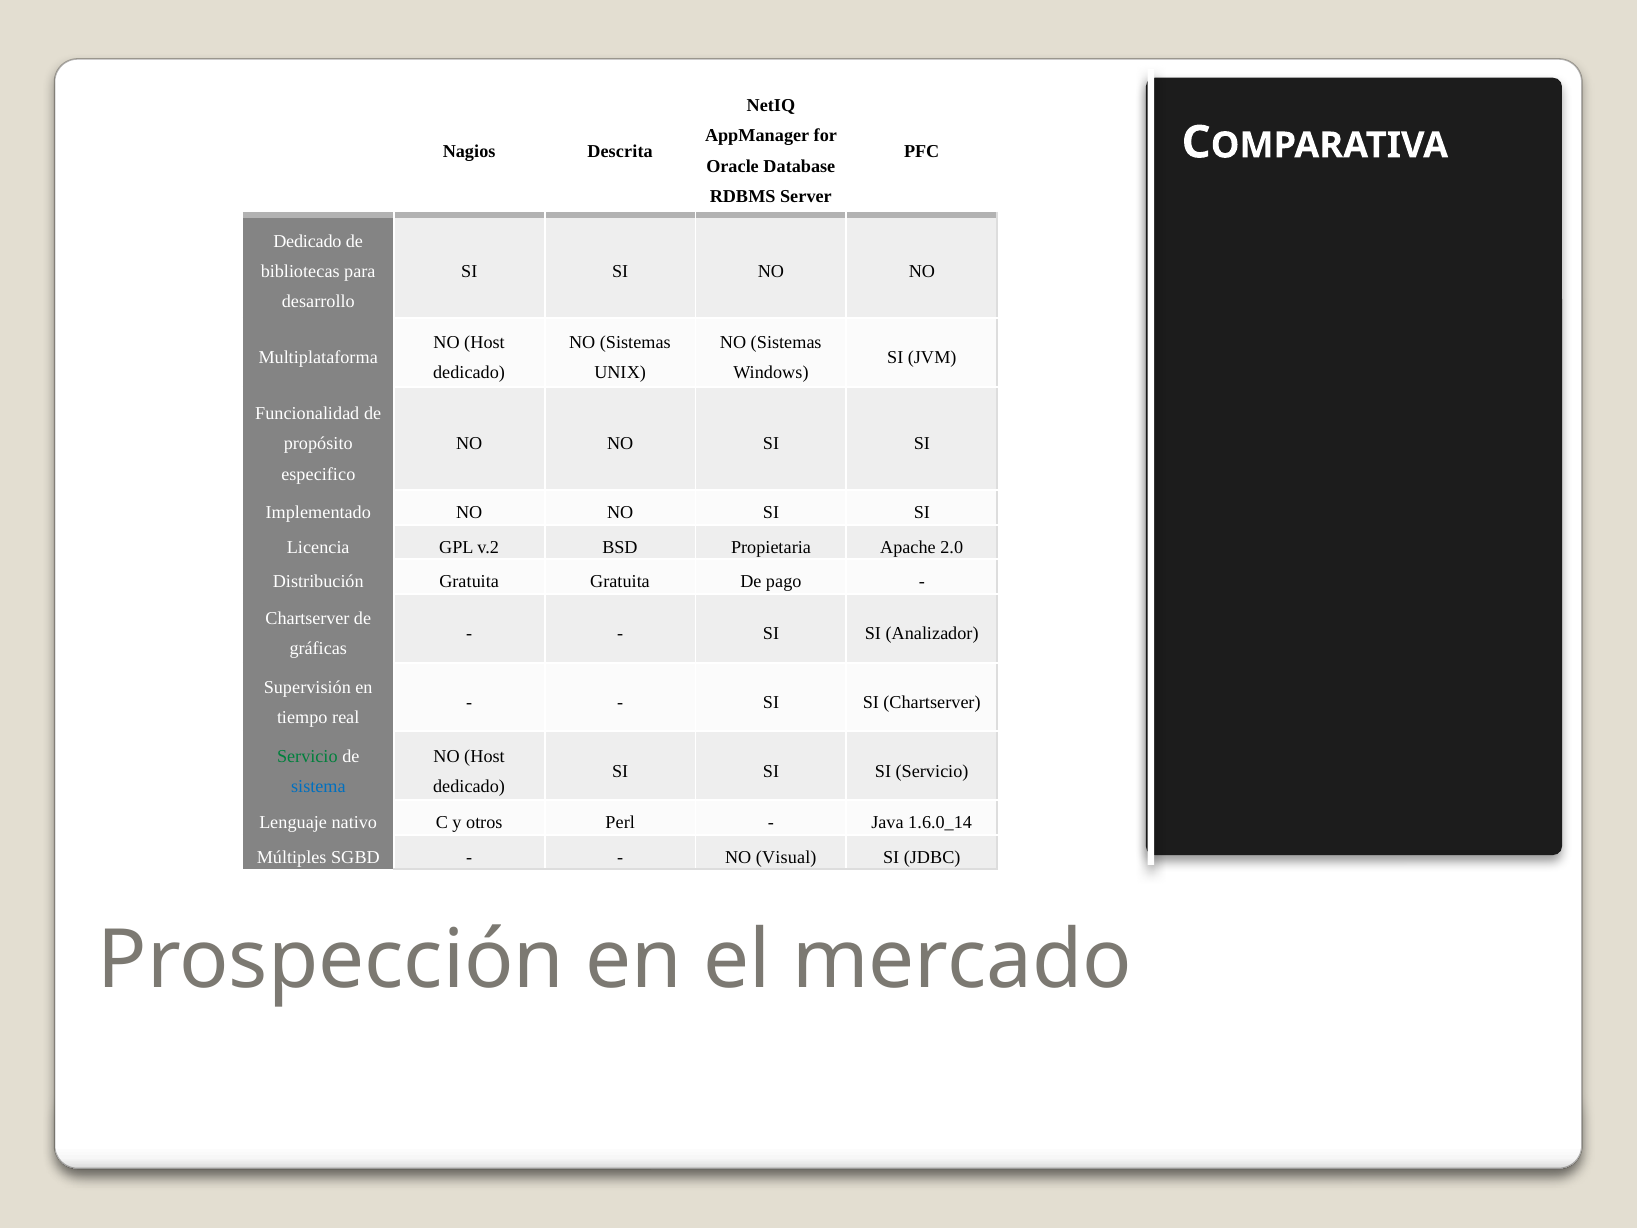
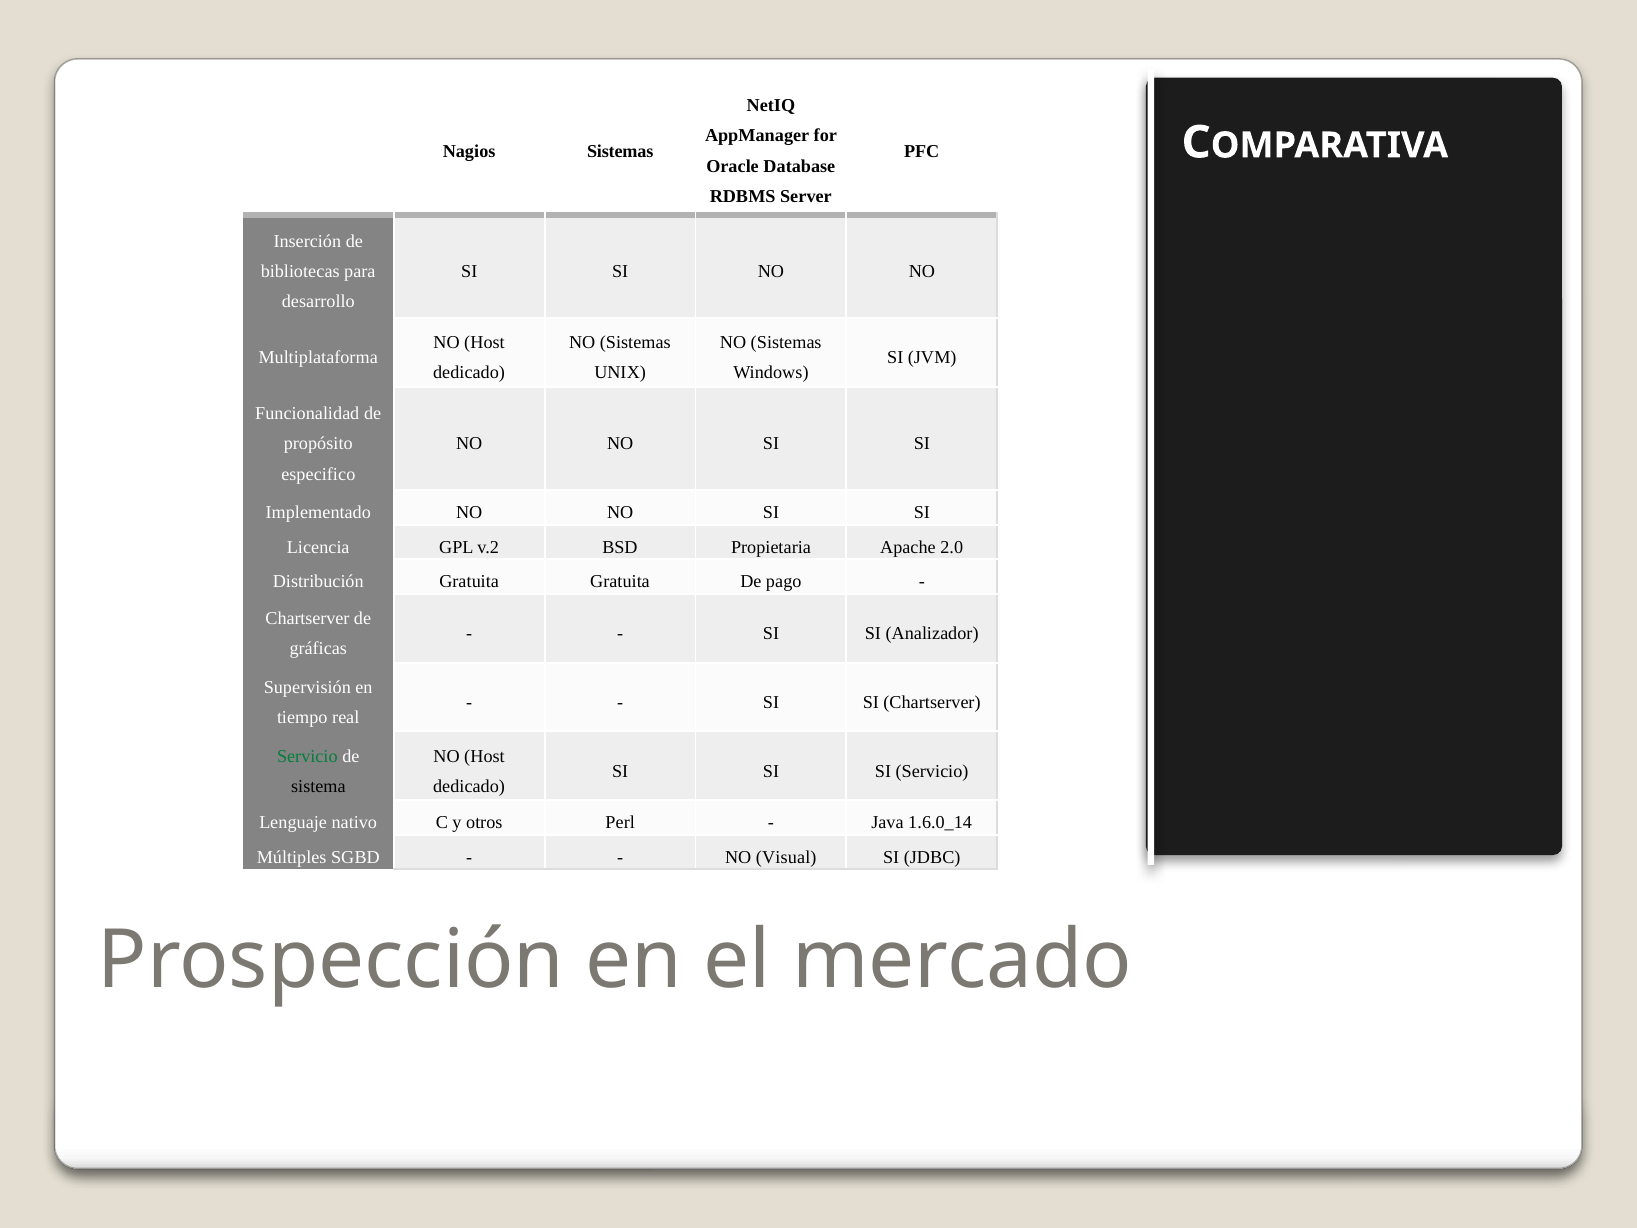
Nagios Descrita: Descrita -> Sistemas
Dedicado at (307, 241): Dedicado -> Inserción
sistema colour: blue -> black
